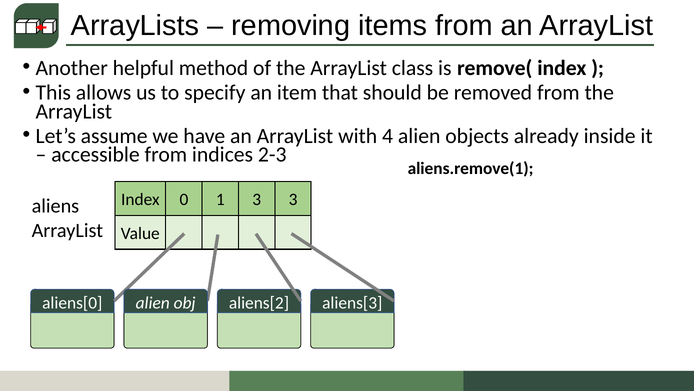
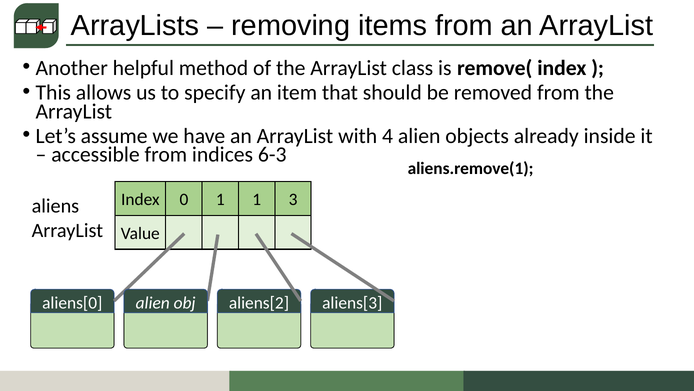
2-3: 2-3 -> 6-3
1 3: 3 -> 1
